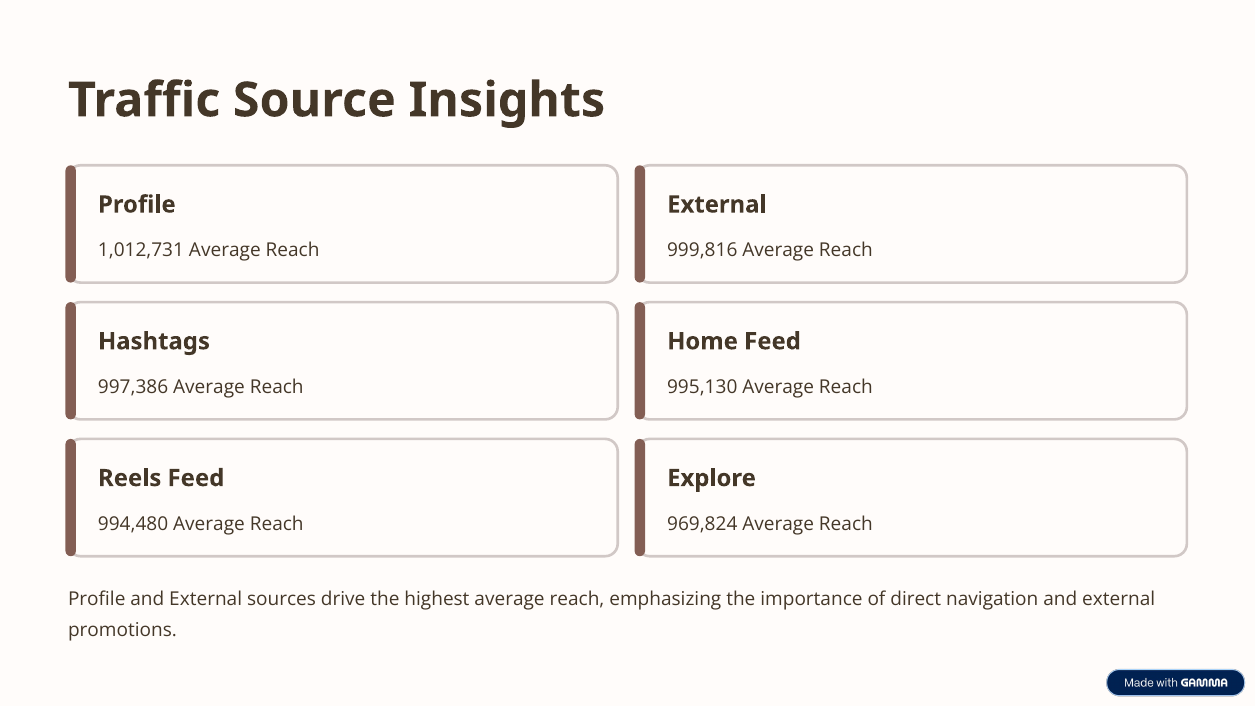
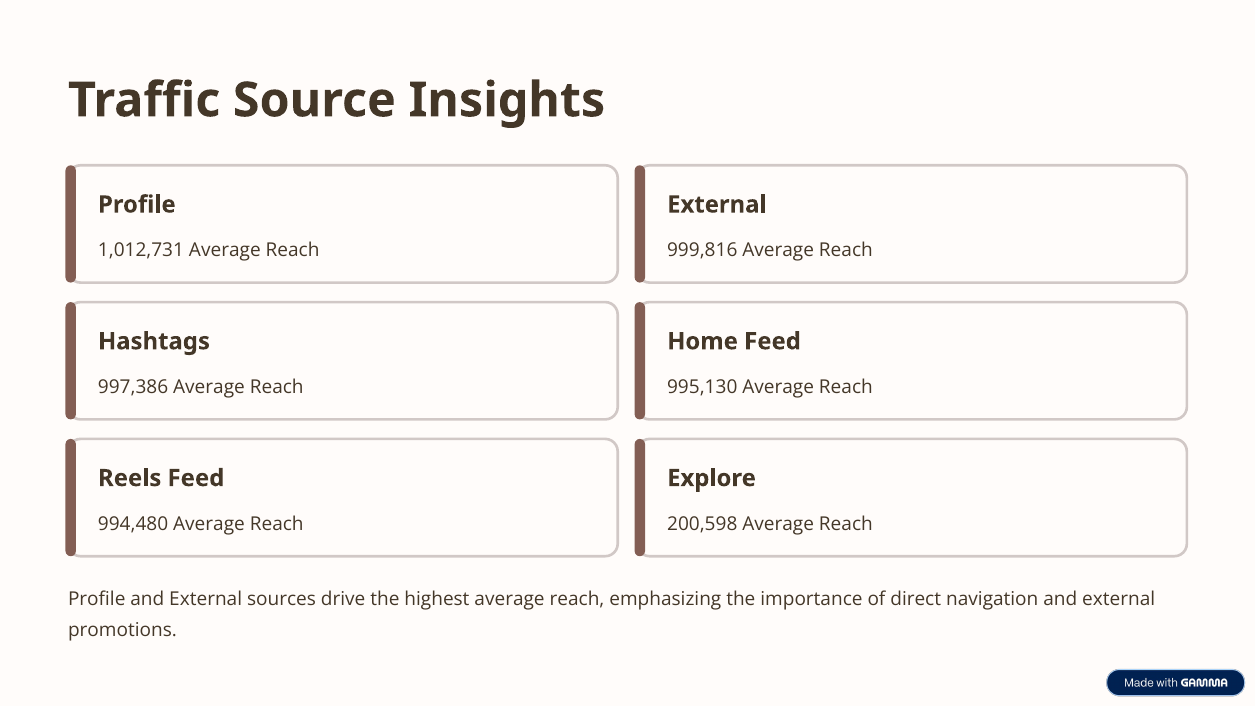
969,824: 969,824 -> 200,598
